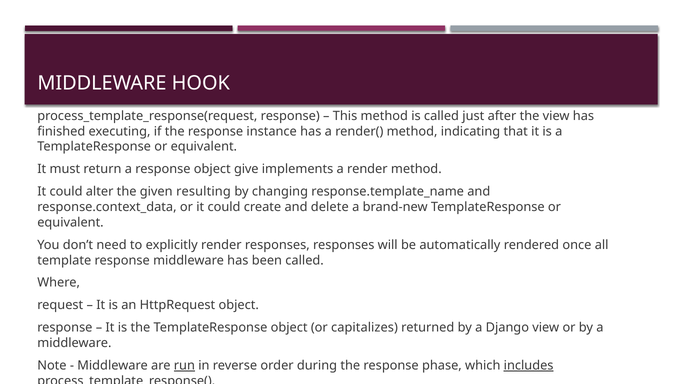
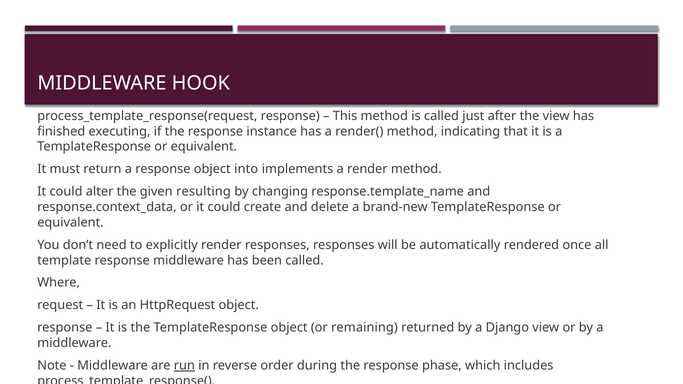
give: give -> into
capitalizes: capitalizes -> remaining
includes underline: present -> none
